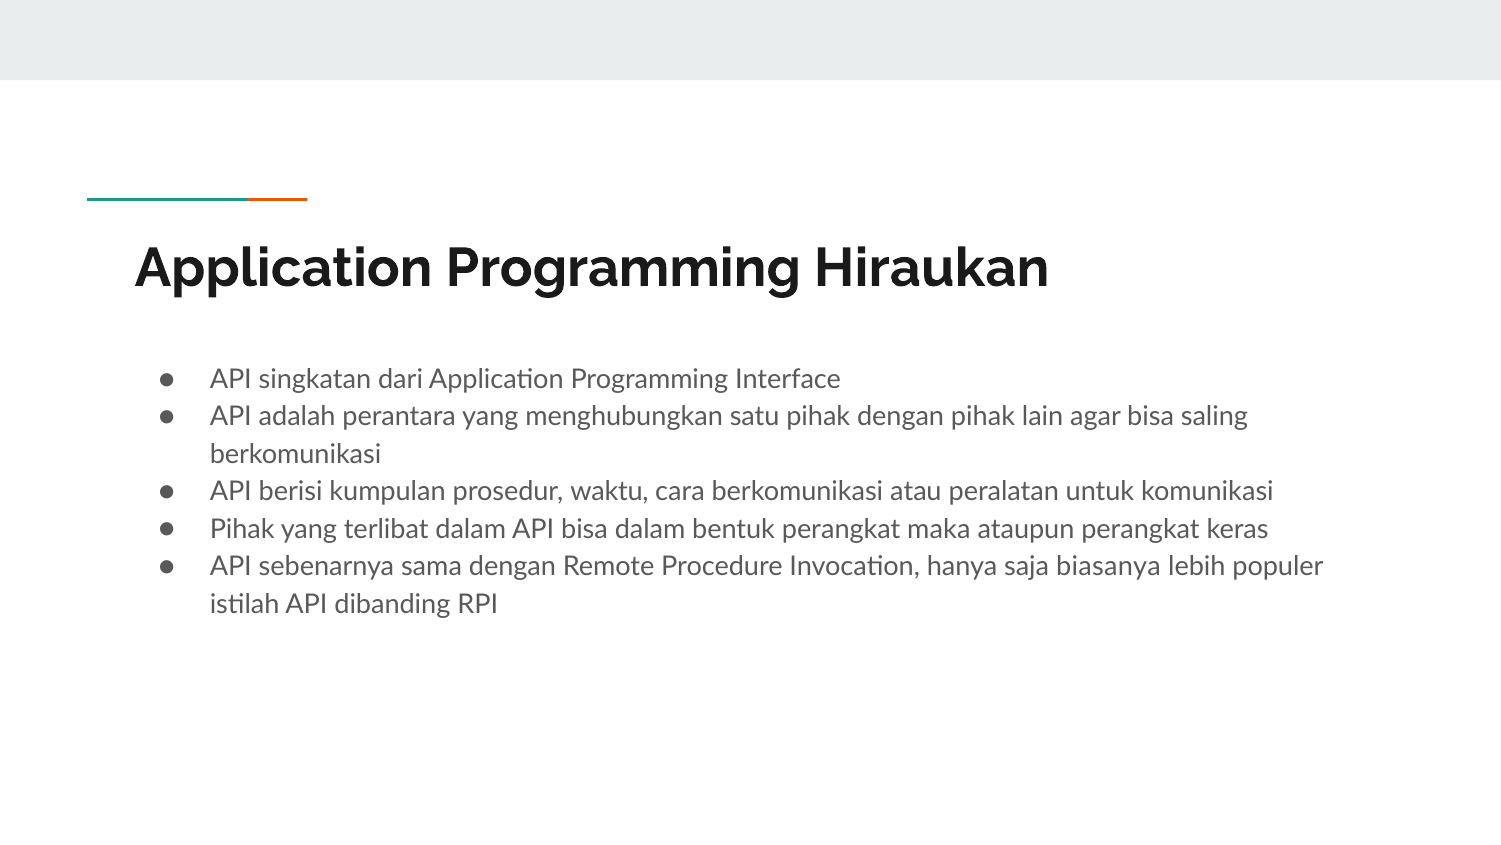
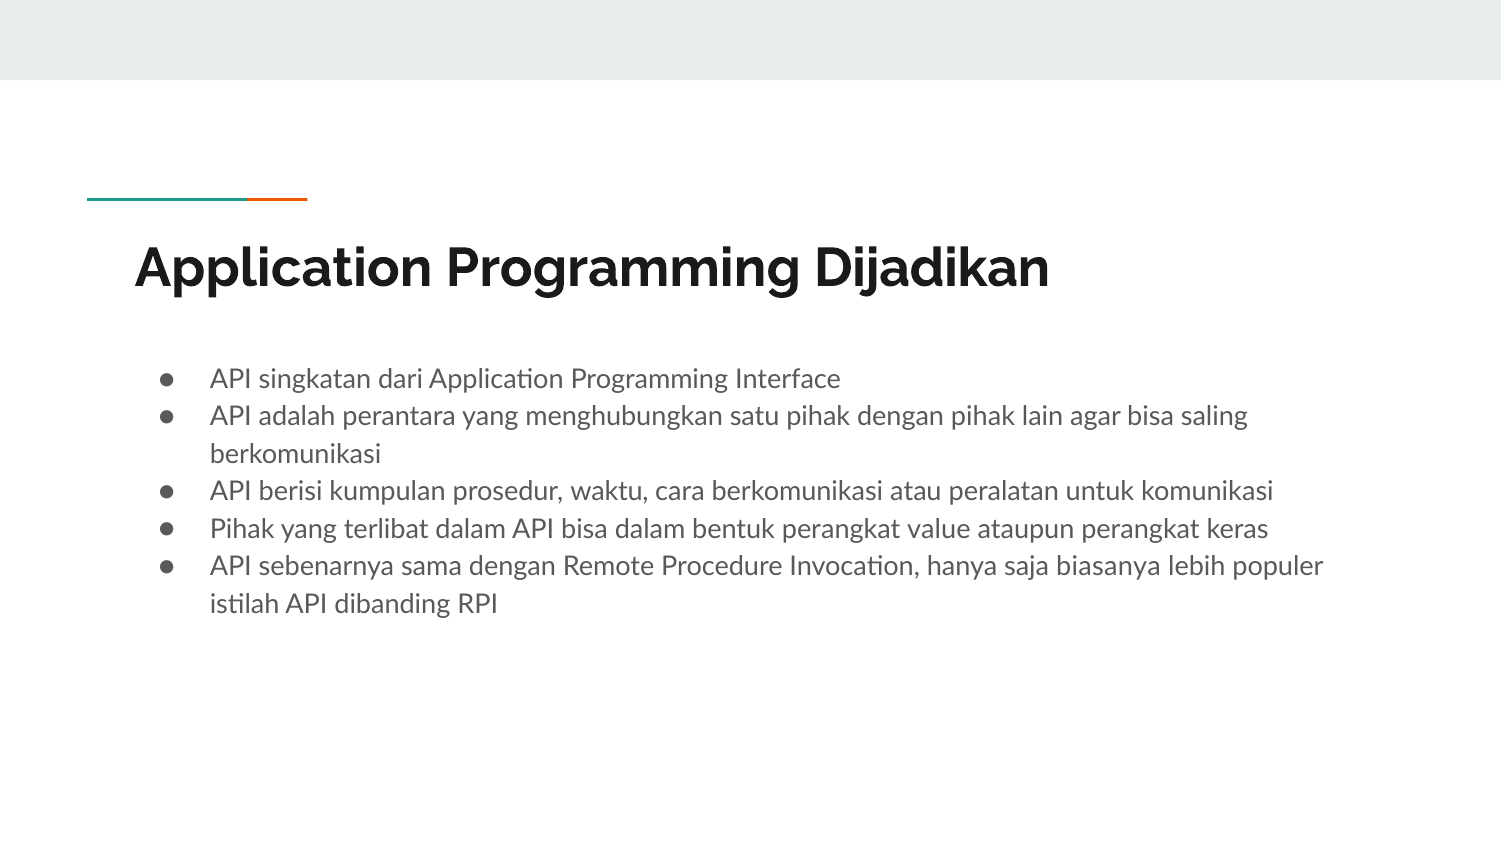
Hiraukan: Hiraukan -> Dijadikan
maka: maka -> value
